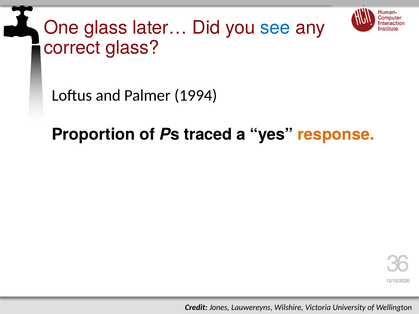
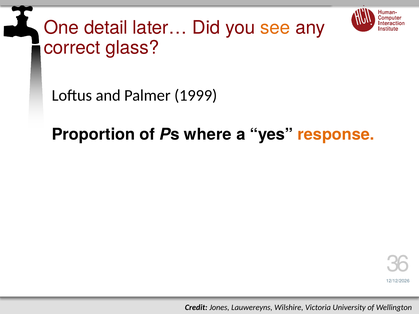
One glass: glass -> detail
see colour: blue -> orange
1994: 1994 -> 1999
traced: traced -> where
